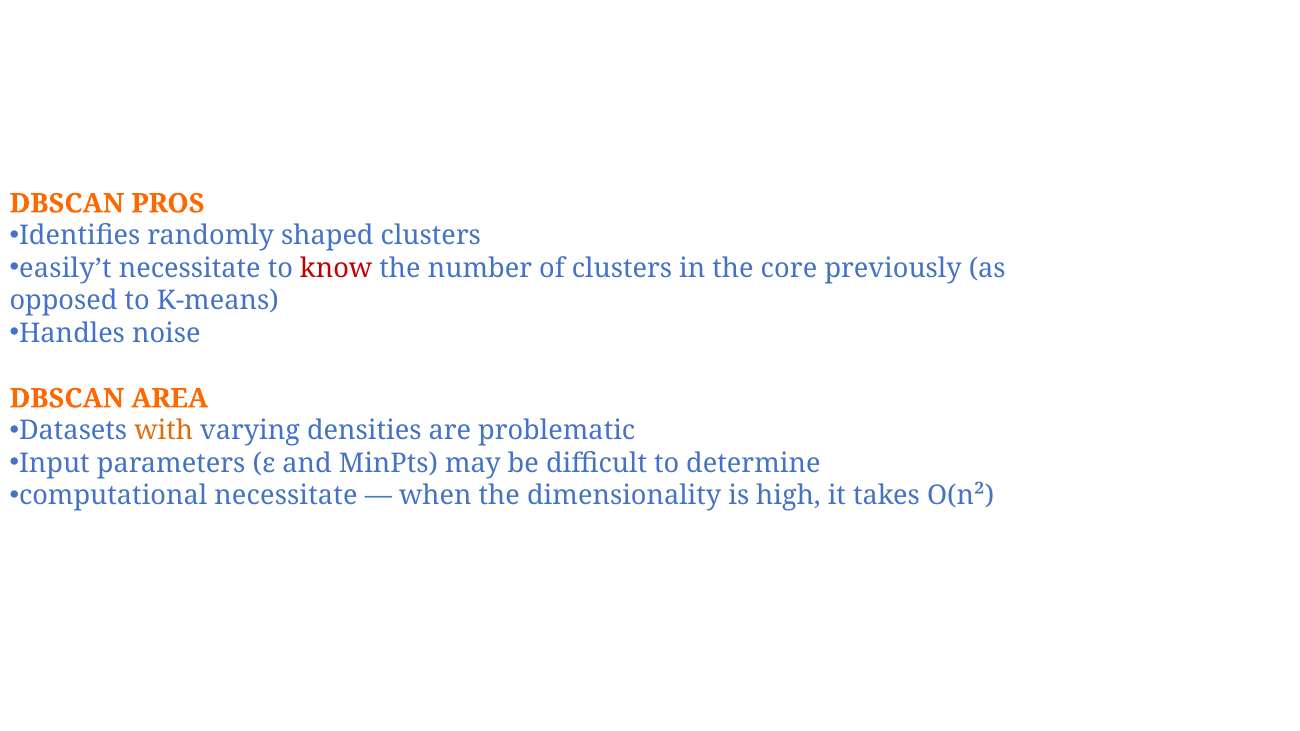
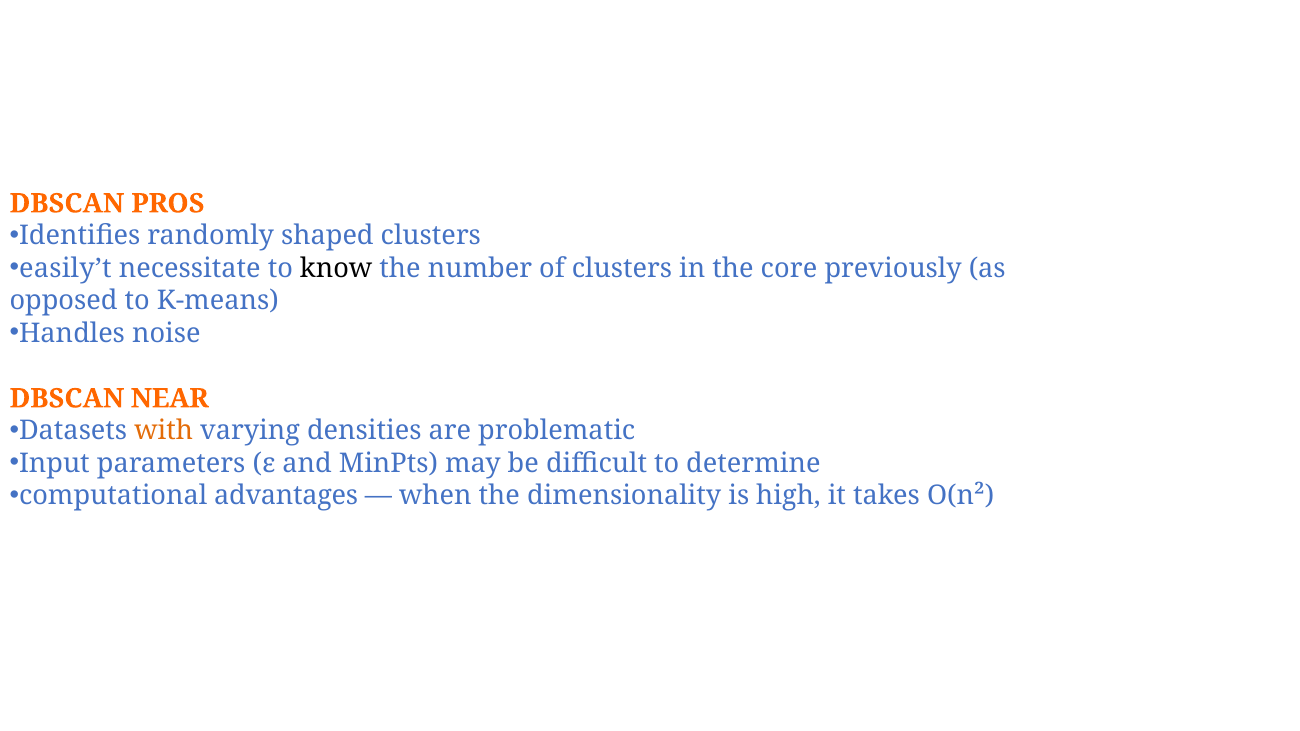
know colour: red -> black
AREA: AREA -> NEAR
computational necessitate: necessitate -> advantages
